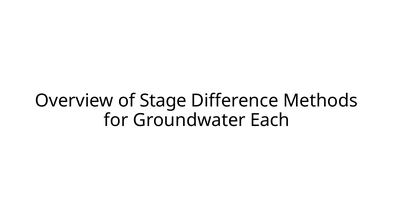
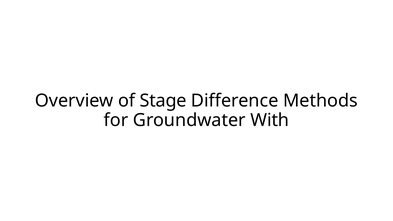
Each: Each -> With
